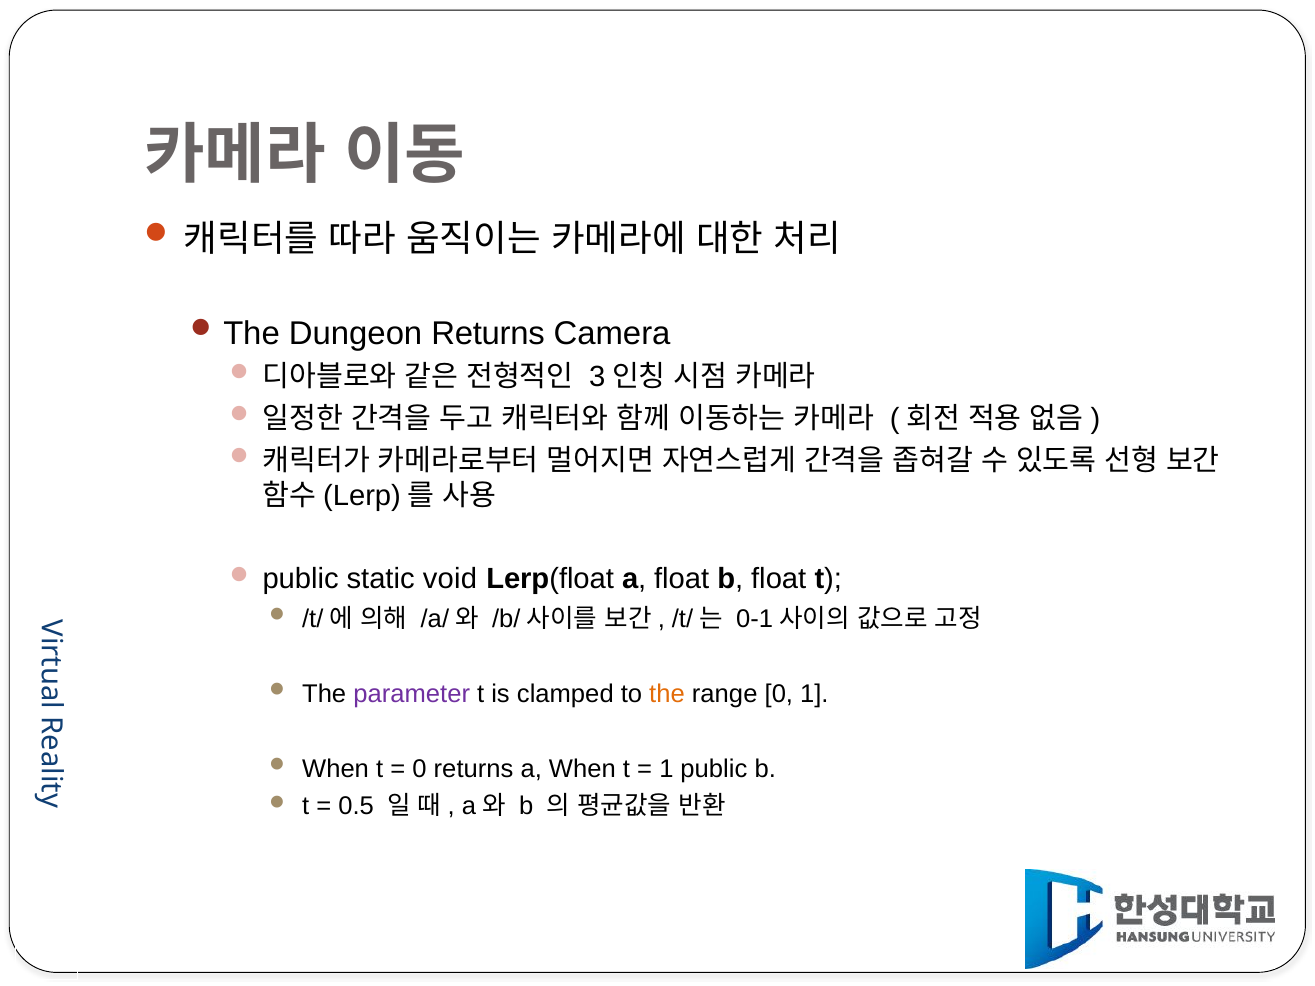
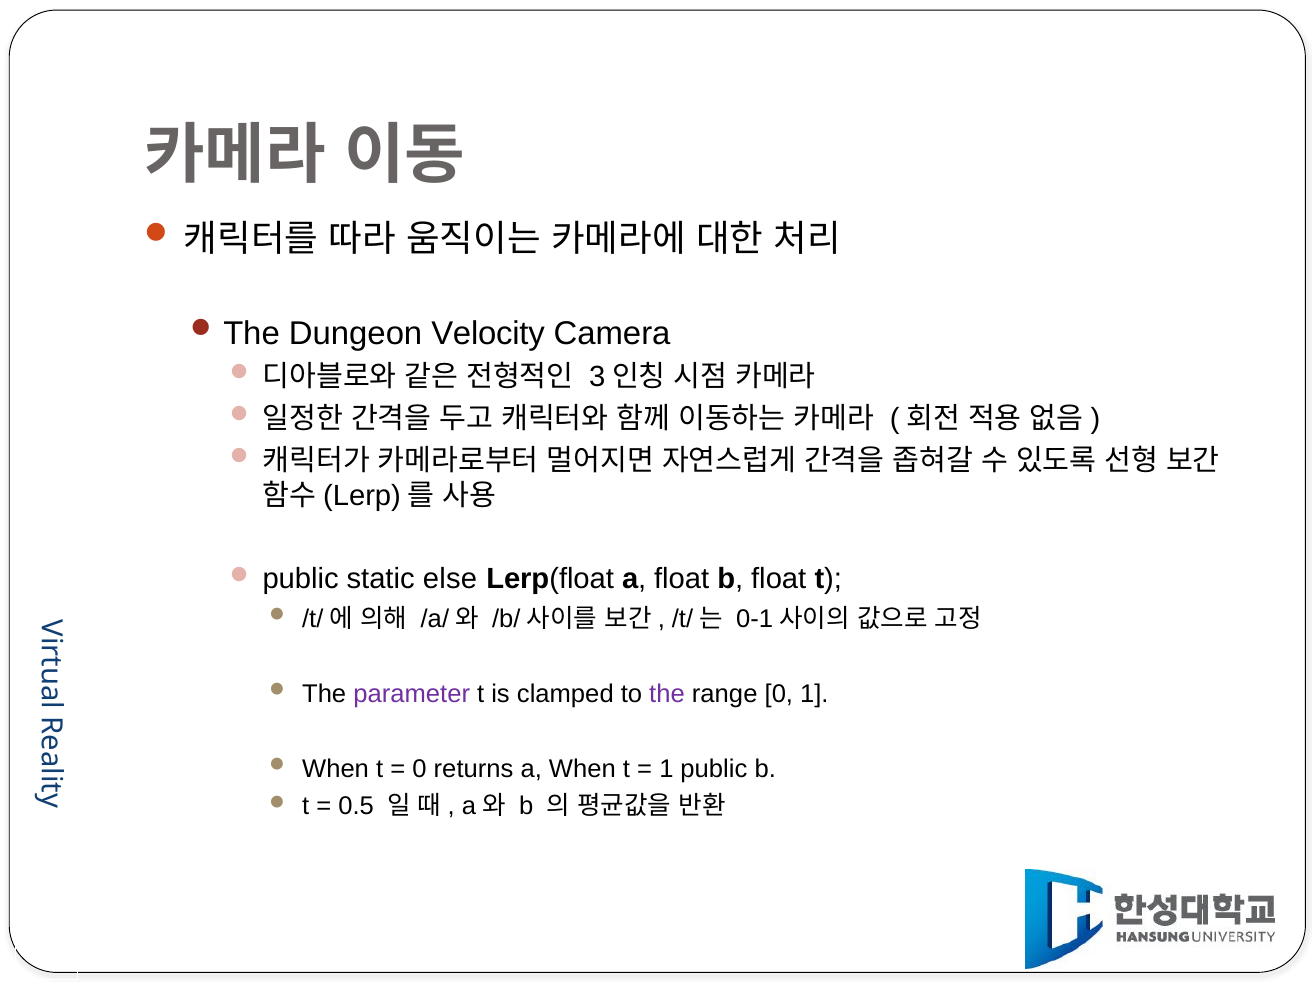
Dungeon Returns: Returns -> Velocity
void: void -> else
the at (667, 694) colour: orange -> purple
